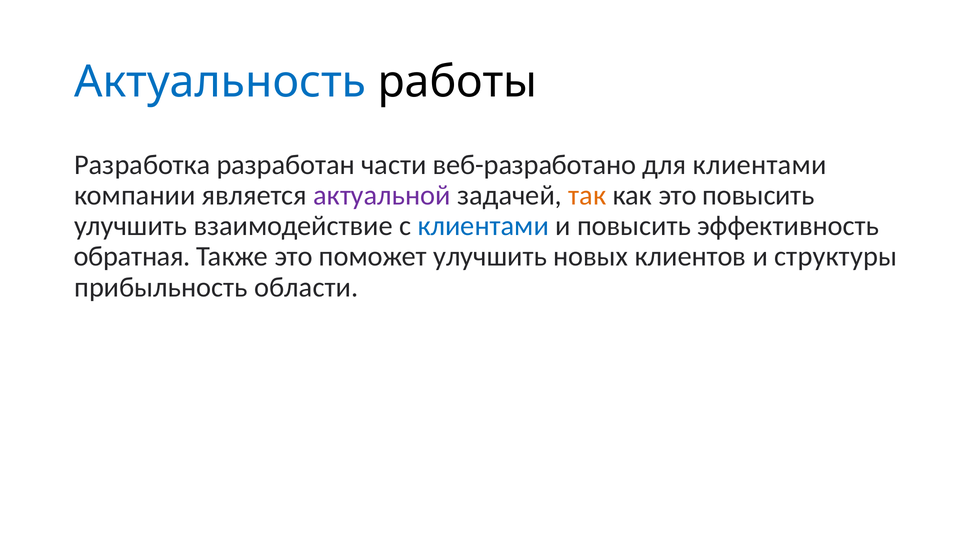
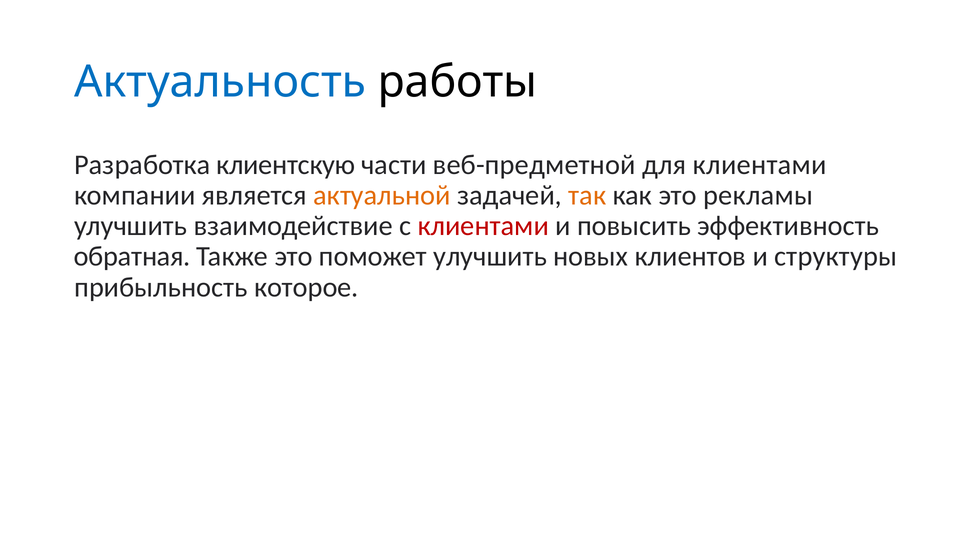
разработан: разработан -> клиентскую
веб-разработано: веб-разработано -> веб-предметной
актуальной colour: purple -> orange
это повысить: повысить -> рекламы
клиентами at (483, 226) colour: blue -> red
области: области -> которое
